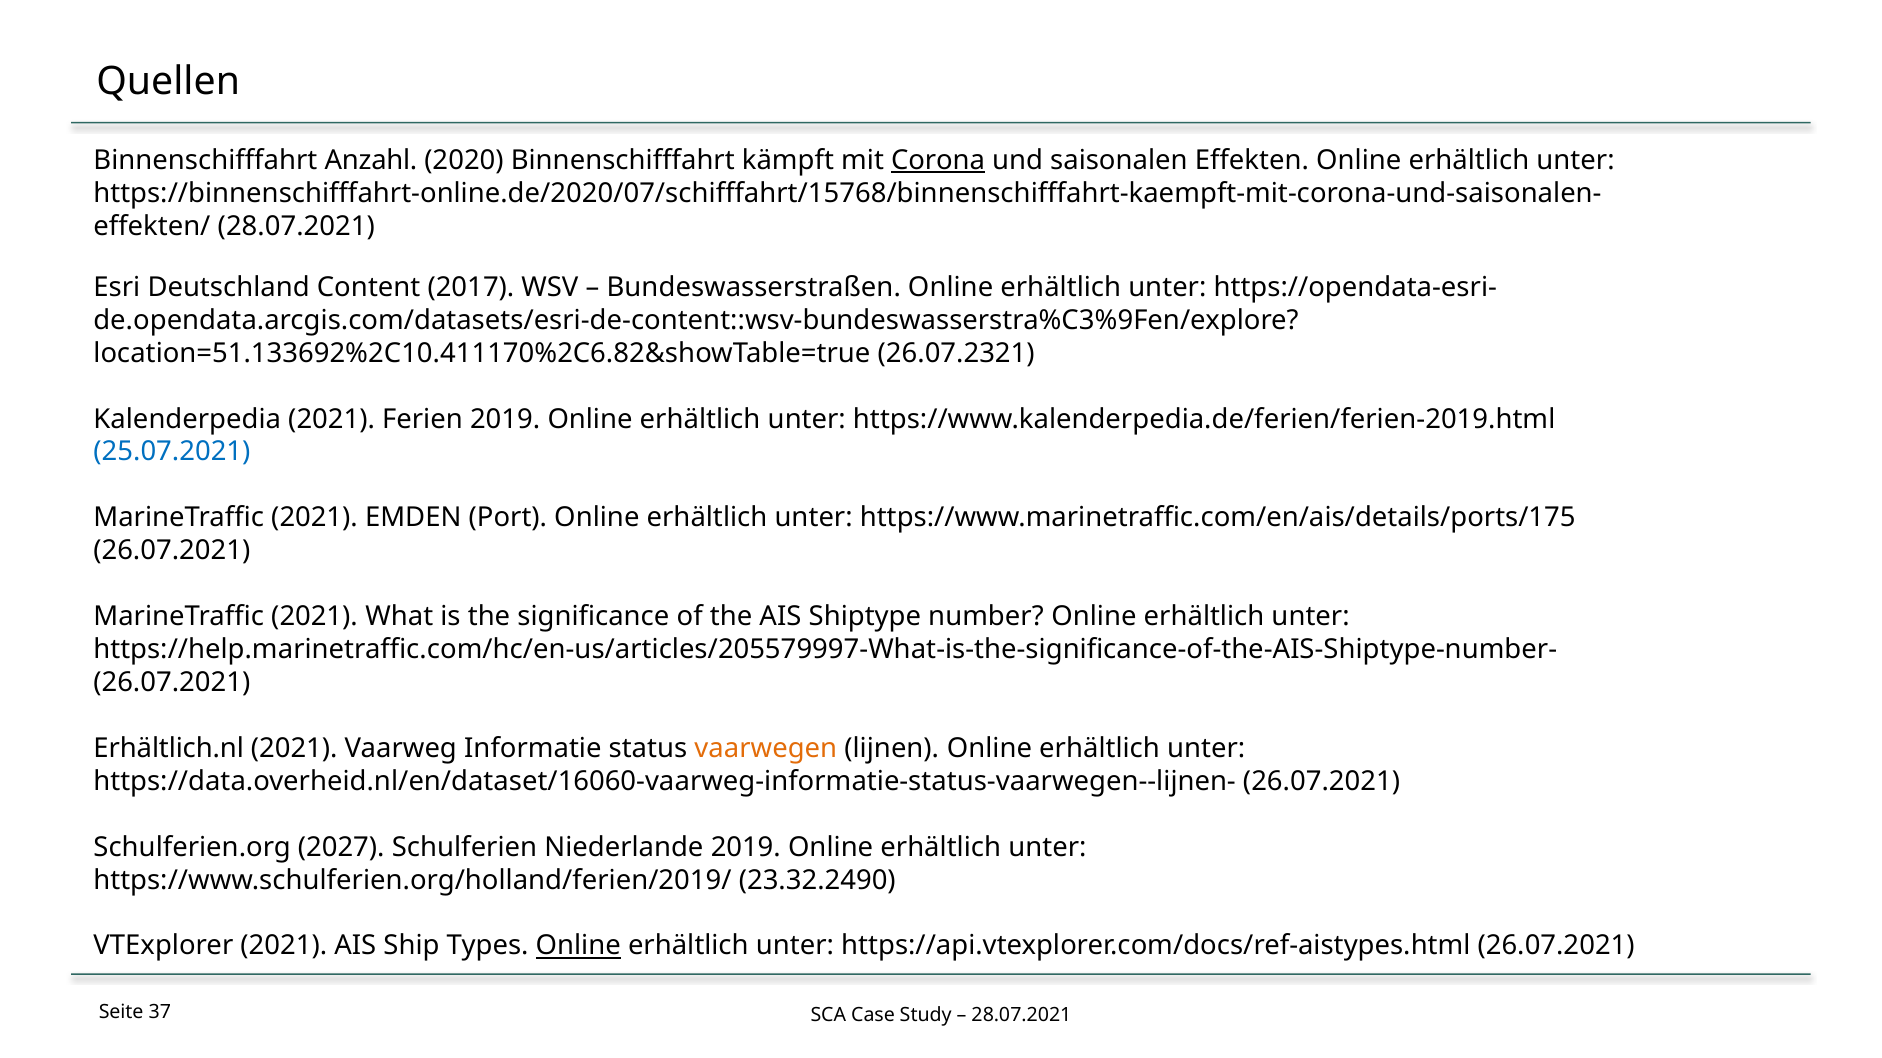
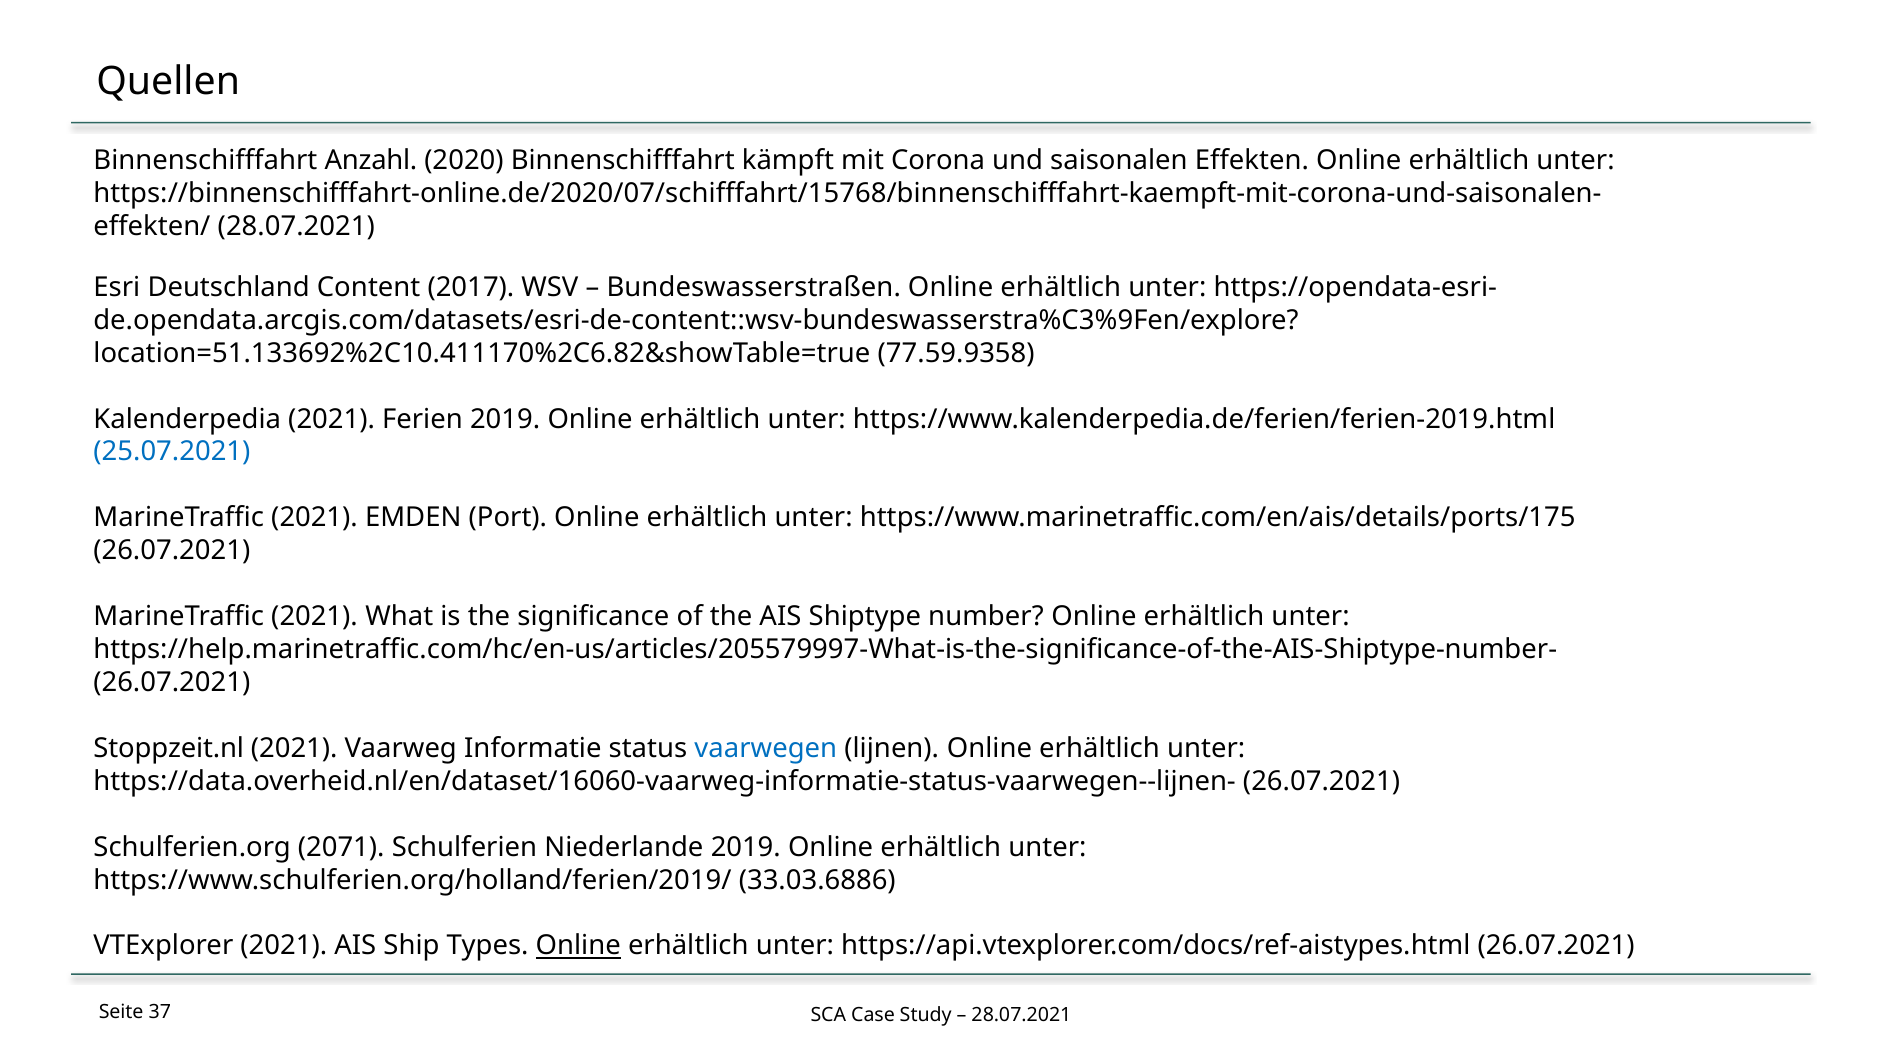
Corona underline: present -> none
26.07.2321: 26.07.2321 -> 77.59.9358
Erhältlich.nl: Erhältlich.nl -> Stoppzeit.nl
vaarwegen colour: orange -> blue
2027: 2027 -> 2071
23.32.2490: 23.32.2490 -> 33.03.6886
